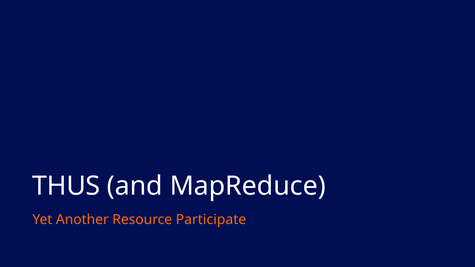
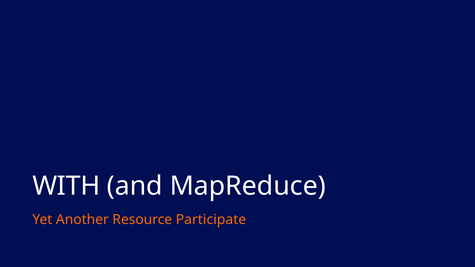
THUS: THUS -> WITH
